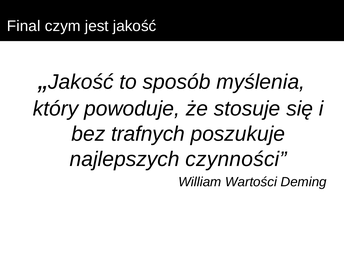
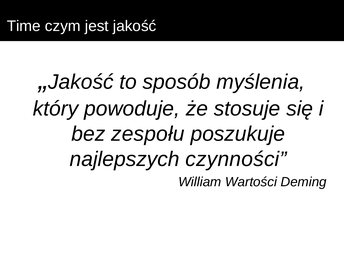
Final: Final -> Time
trafnych: trafnych -> zespołu
